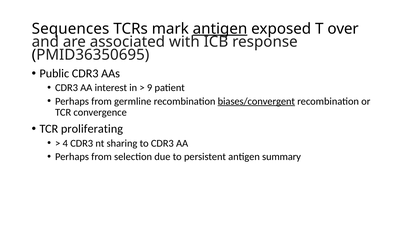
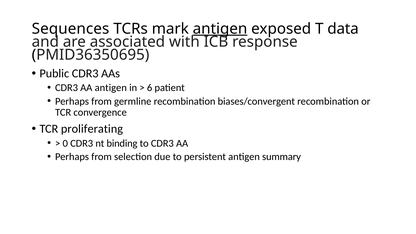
over: over -> data
AA interest: interest -> antigen
9: 9 -> 6
biases/convergent underline: present -> none
4: 4 -> 0
sharing: sharing -> binding
